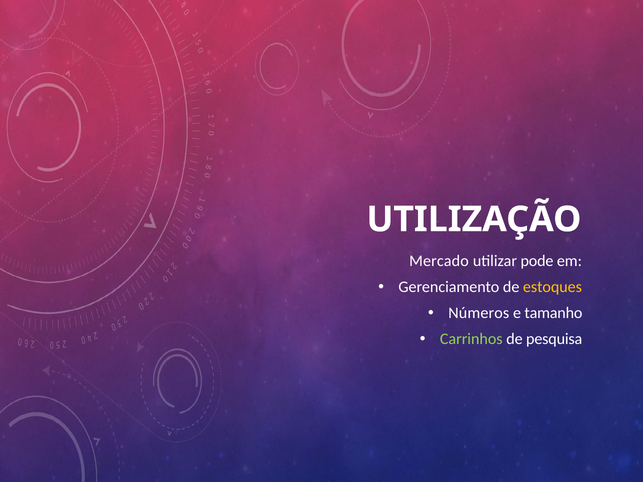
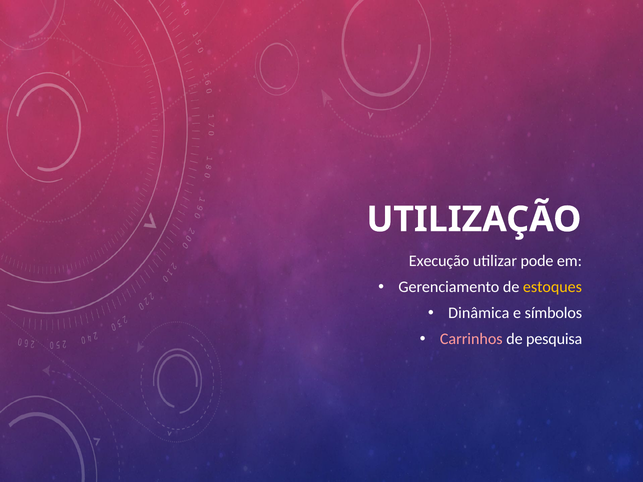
Mercado: Mercado -> Execução
Números: Números -> Dinâmica
tamanho: tamanho -> símbolos
Carrinhos colour: light green -> pink
